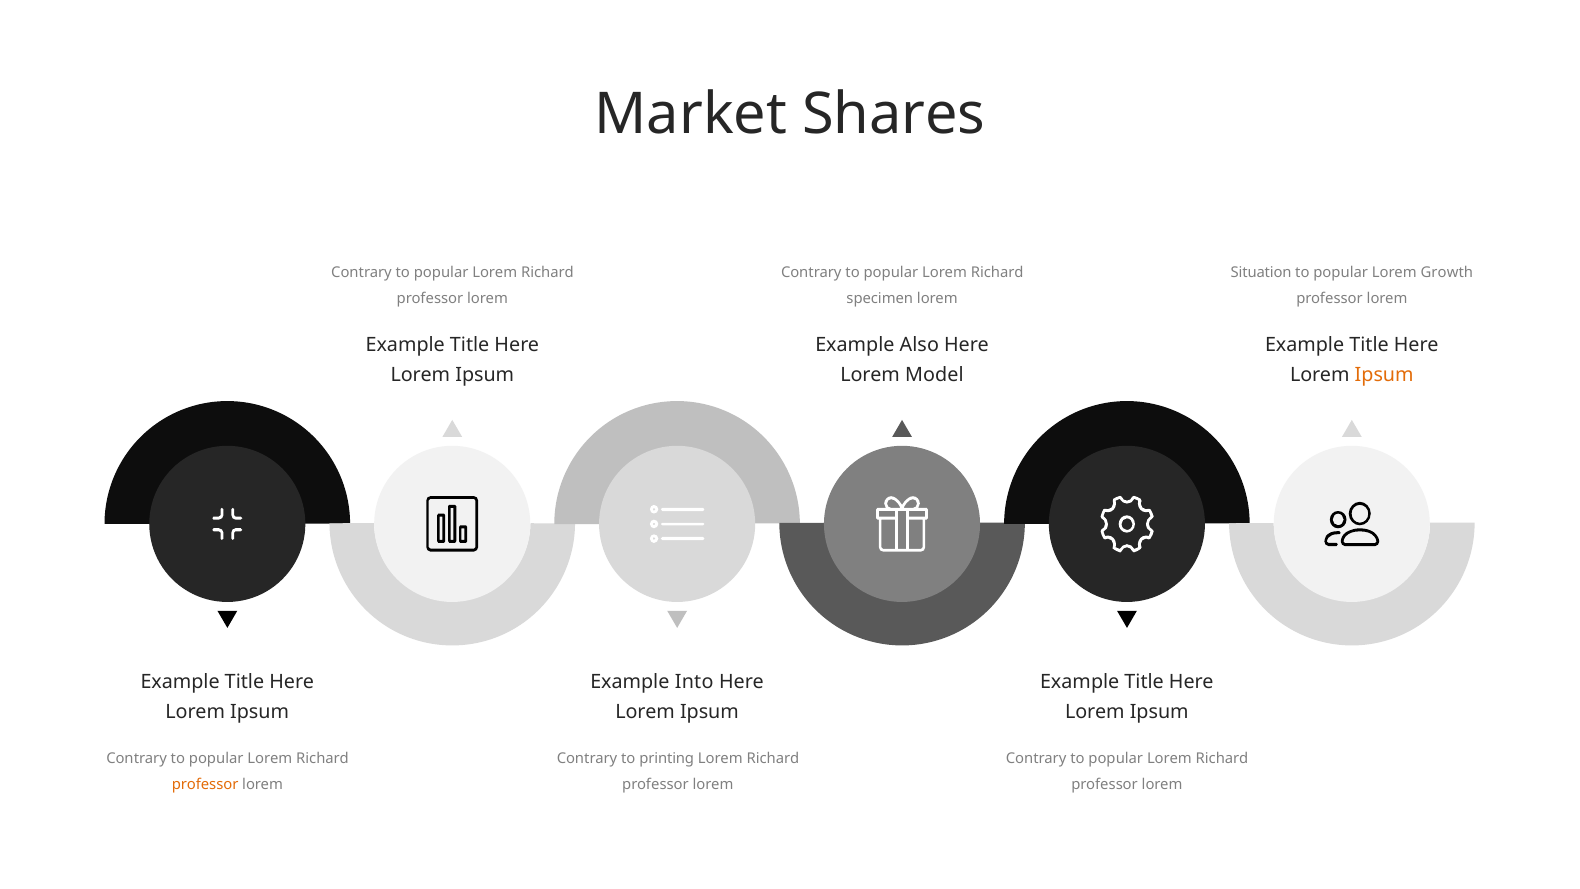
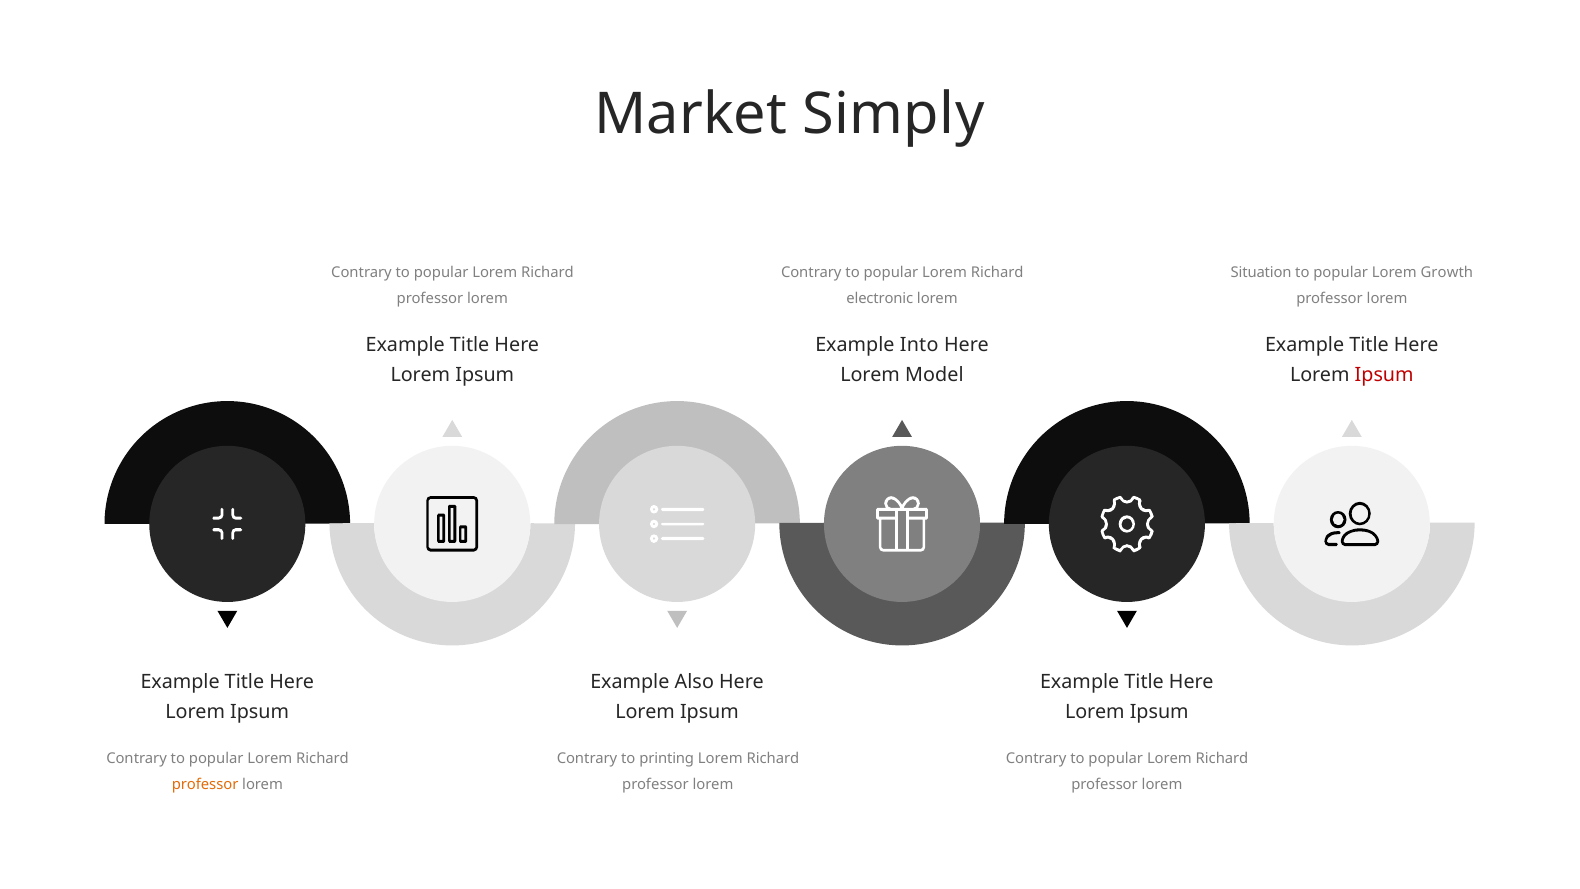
Shares: Shares -> Simply
specimen: specimen -> electronic
Also: Also -> Into
Ipsum at (1384, 375) colour: orange -> red
Into: Into -> Also
